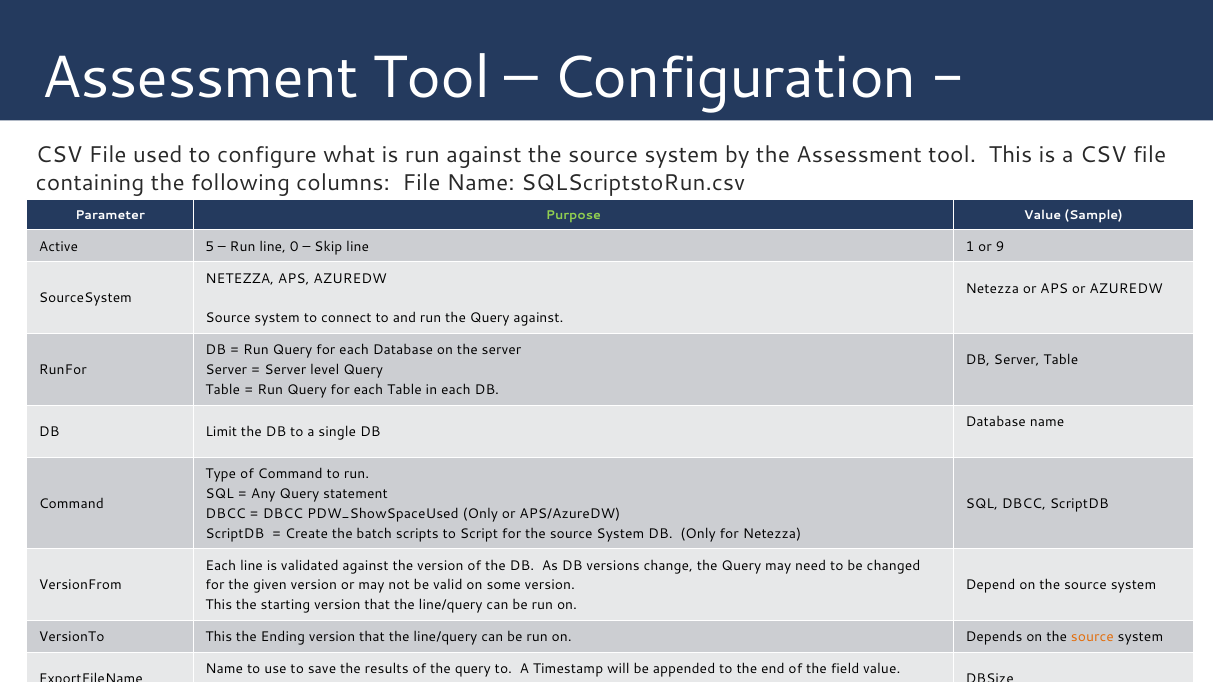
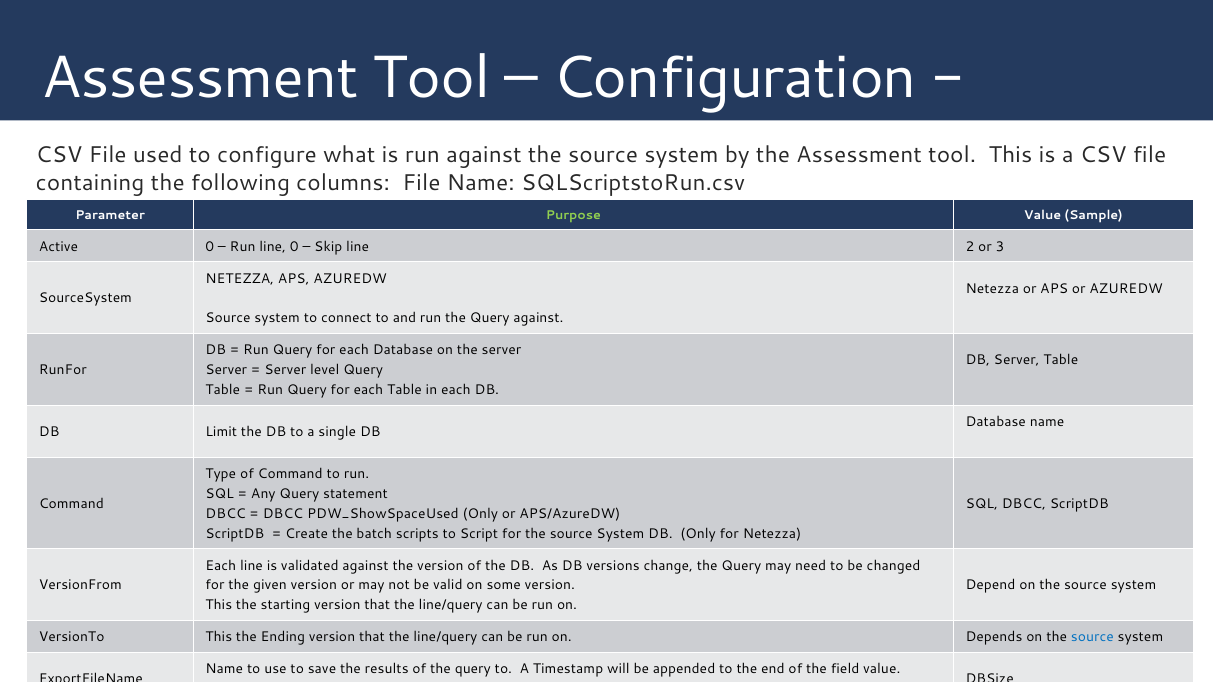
Active 5: 5 -> 0
1: 1 -> 2
9: 9 -> 3
source at (1092, 637) colour: orange -> blue
